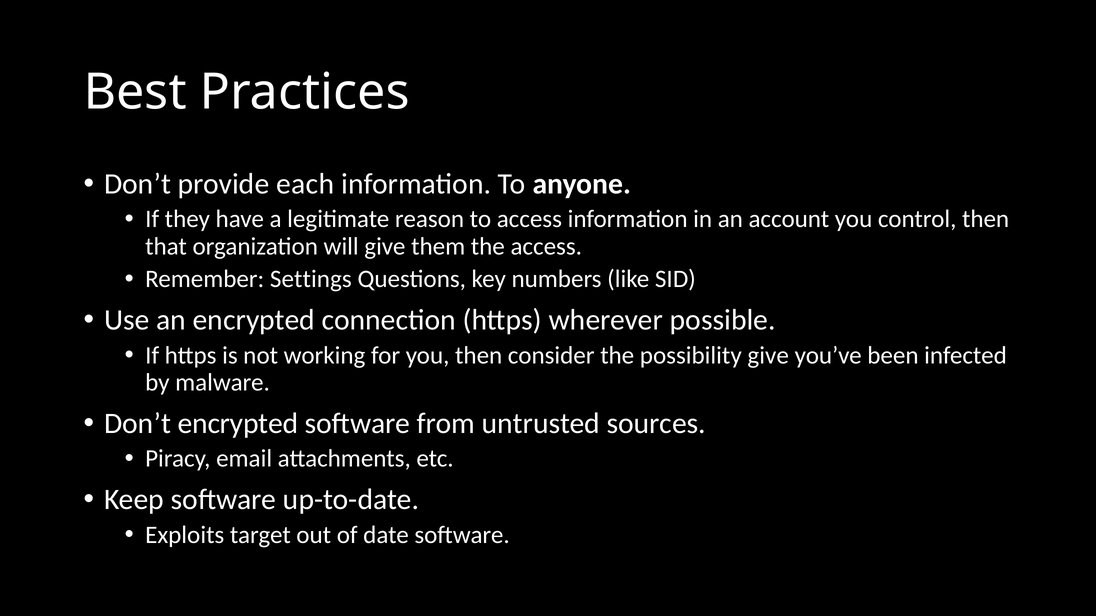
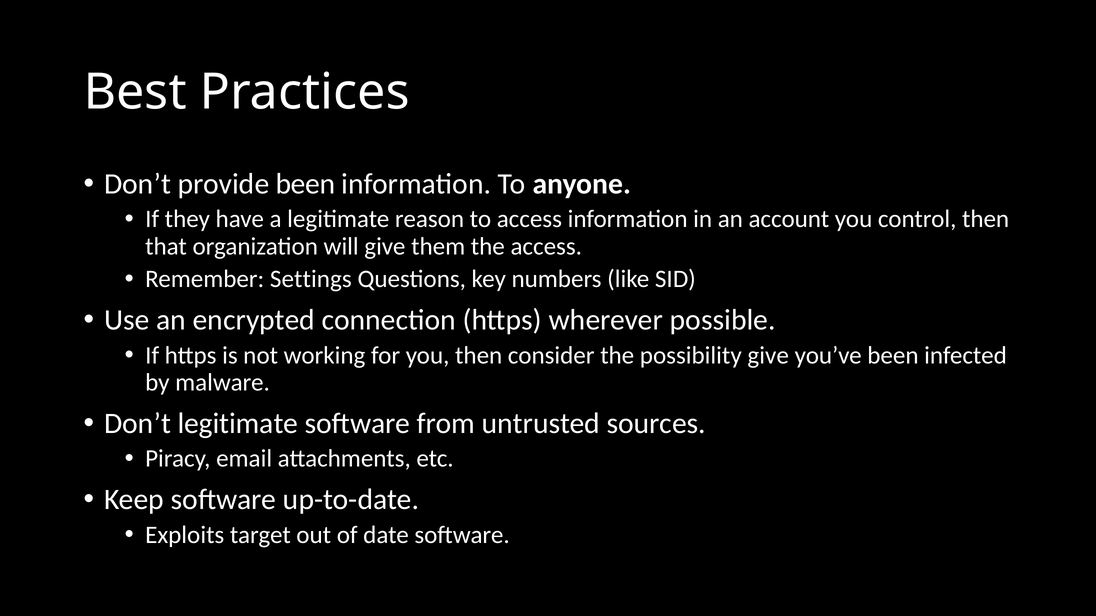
provide each: each -> been
Don’t encrypted: encrypted -> legitimate
